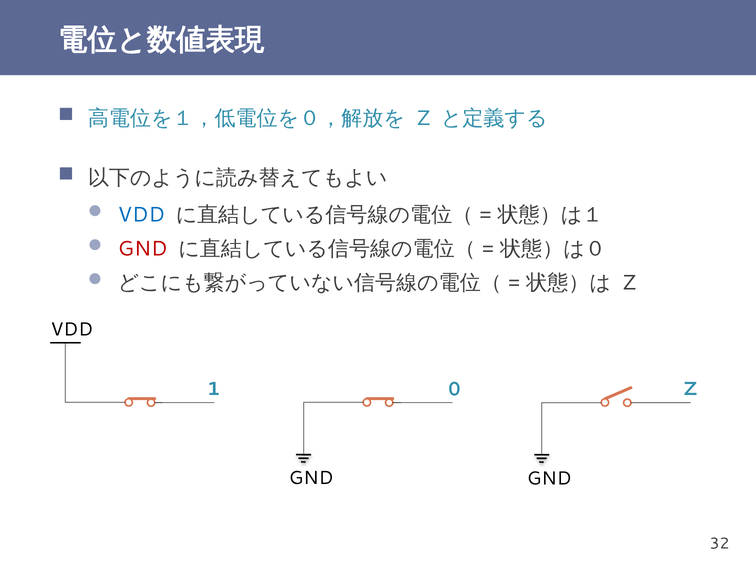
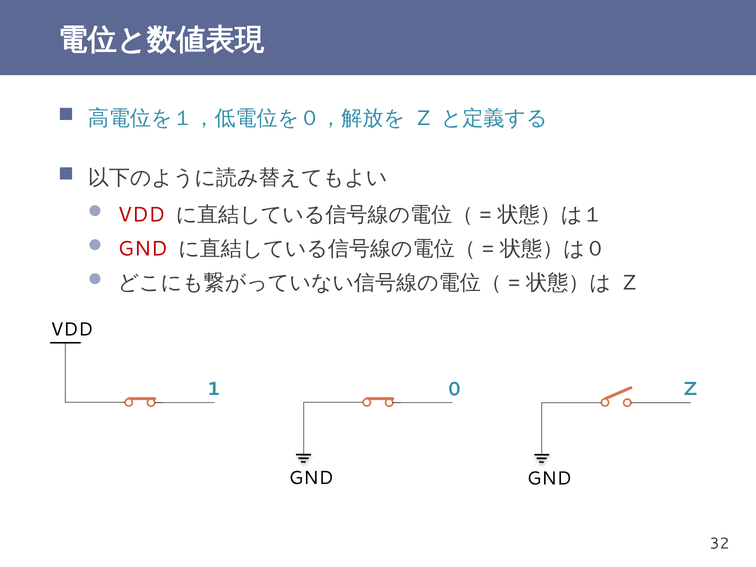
VDD at (141, 215) colour: blue -> red
